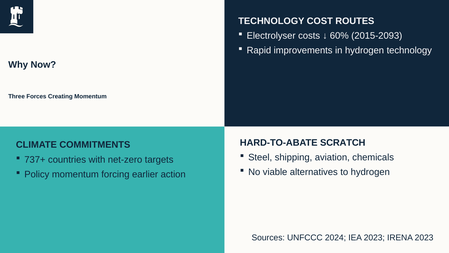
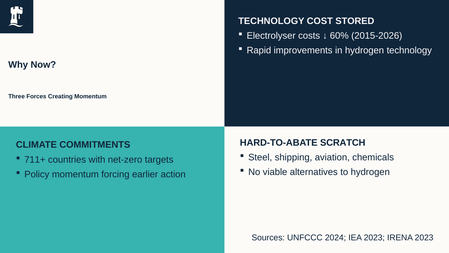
ROUTES: ROUTES -> STORED
2015-2093: 2015-2093 -> 2015-2026
737+: 737+ -> 711+
